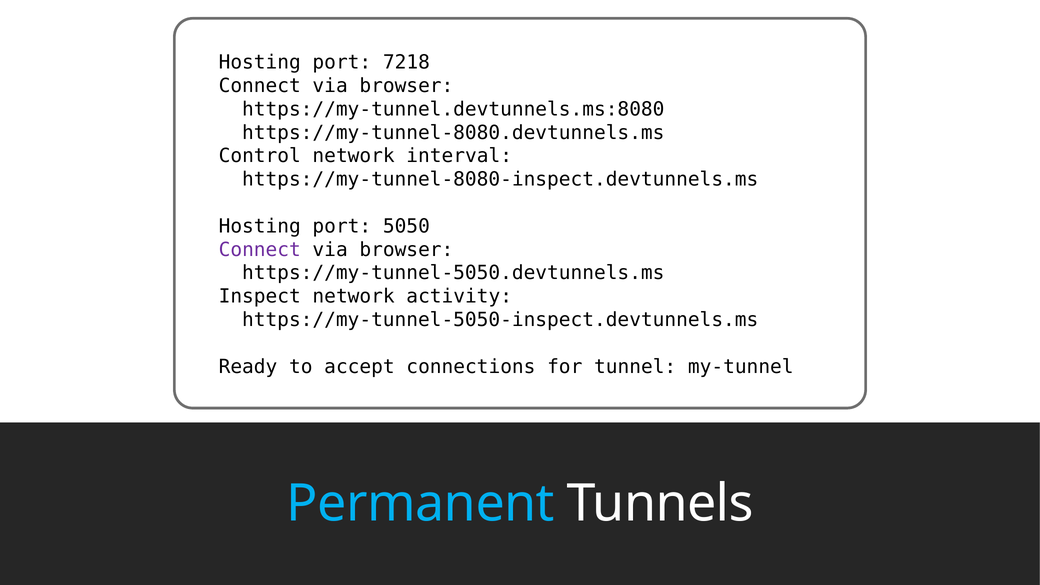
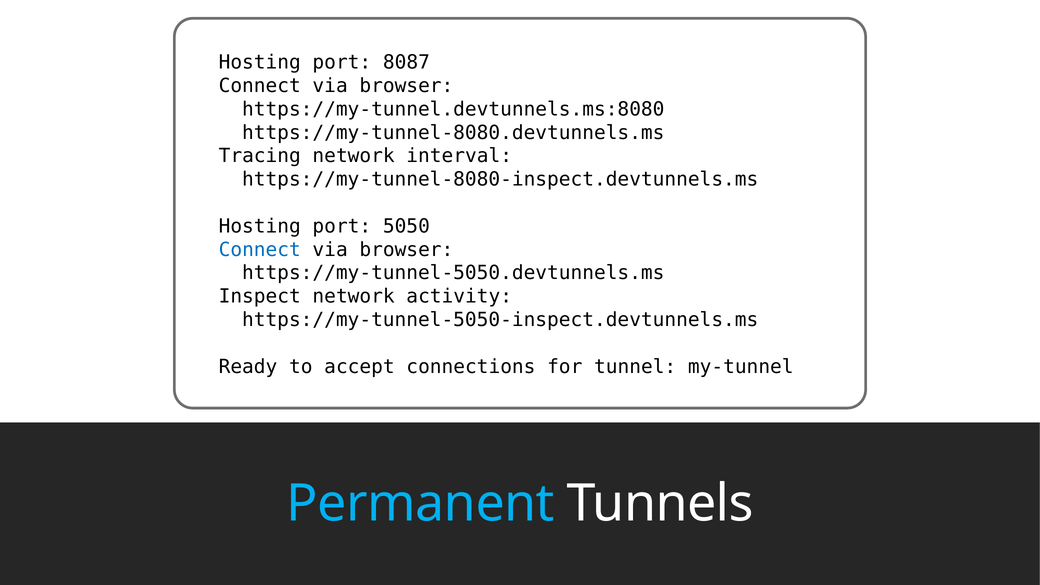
7218: 7218 -> 8087
Control: Control -> Tracing
Connect at (260, 250) colour: purple -> blue
